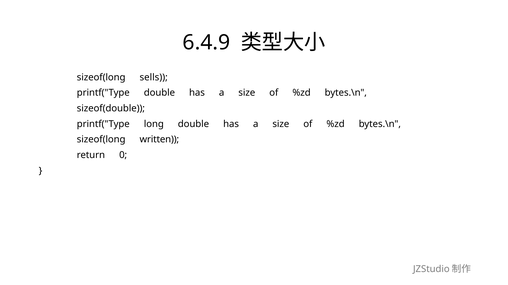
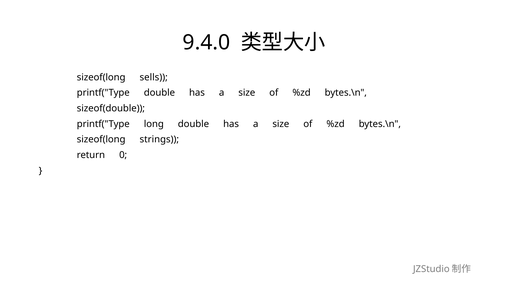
6.4.9: 6.4.9 -> 9.4.0
written: written -> strings
